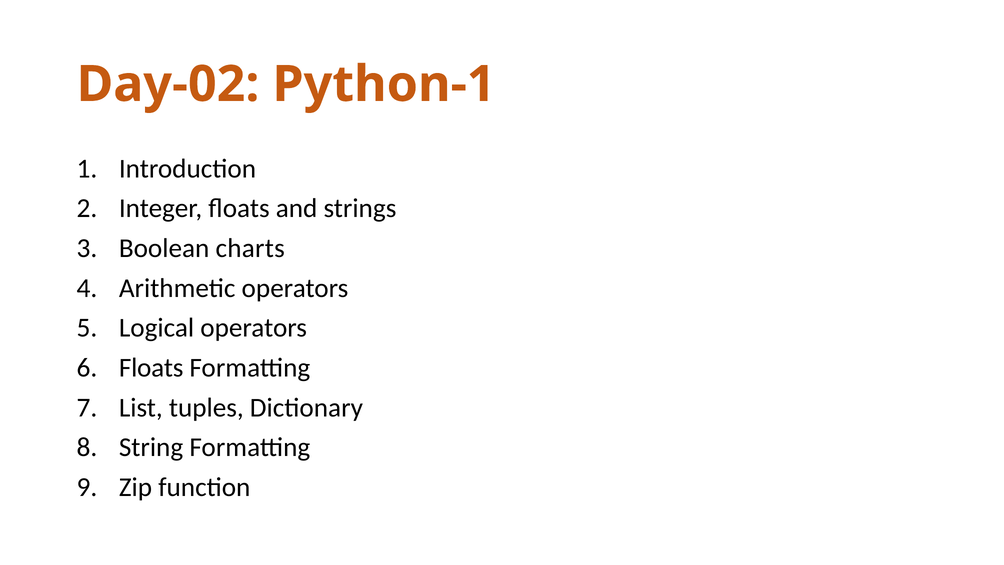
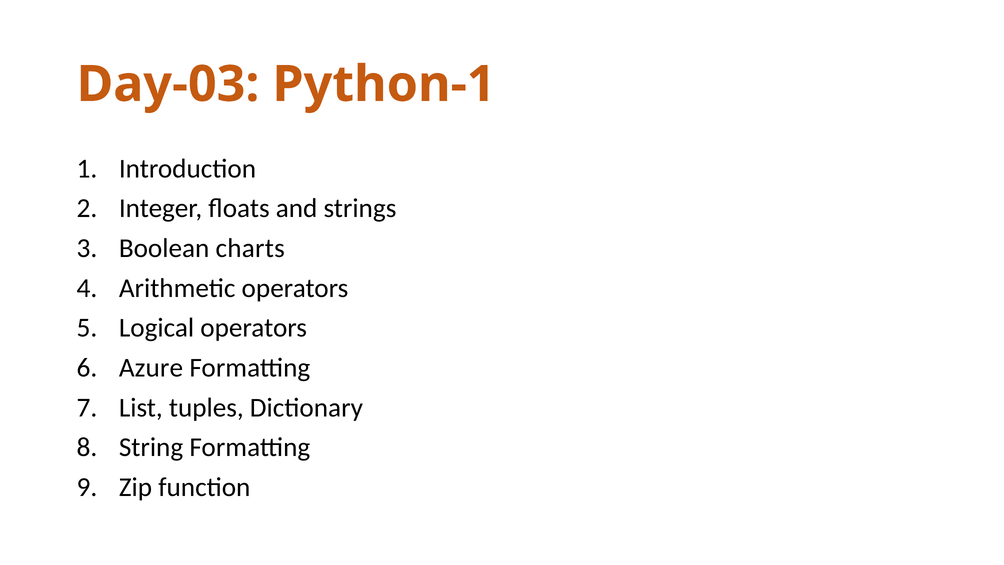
Day-02: Day-02 -> Day-03
Floats at (151, 368): Floats -> Azure
